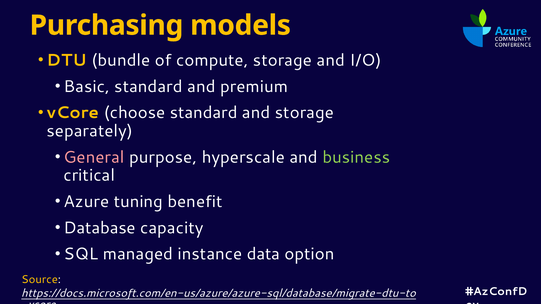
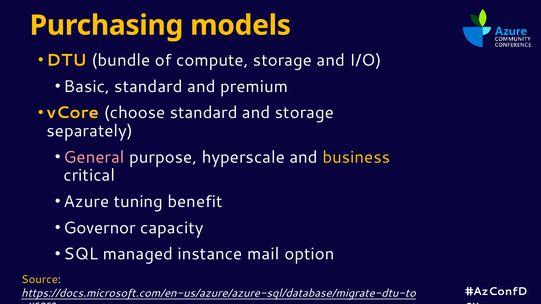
business colour: light green -> yellow
Database: Database -> Governor
data: data -> mail
